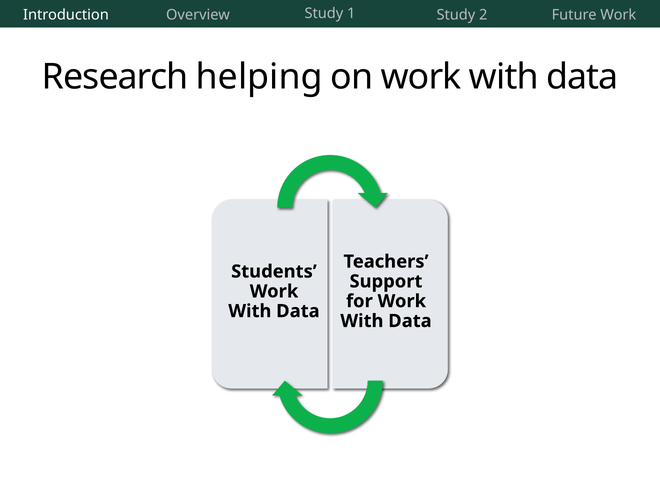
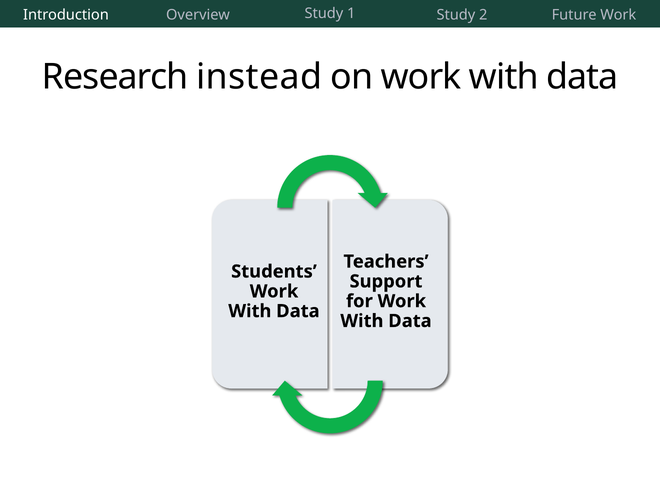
helping: helping -> instead
